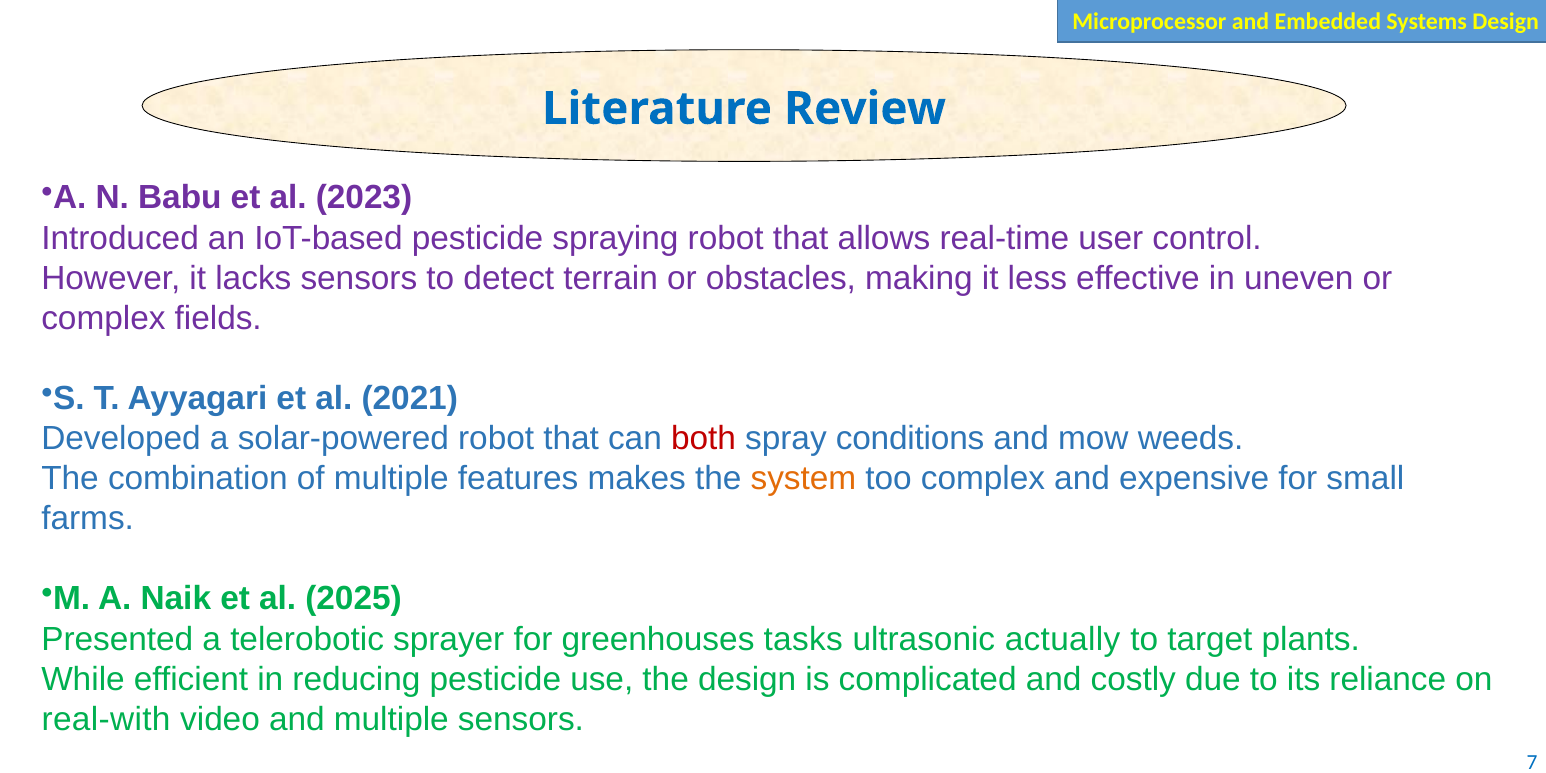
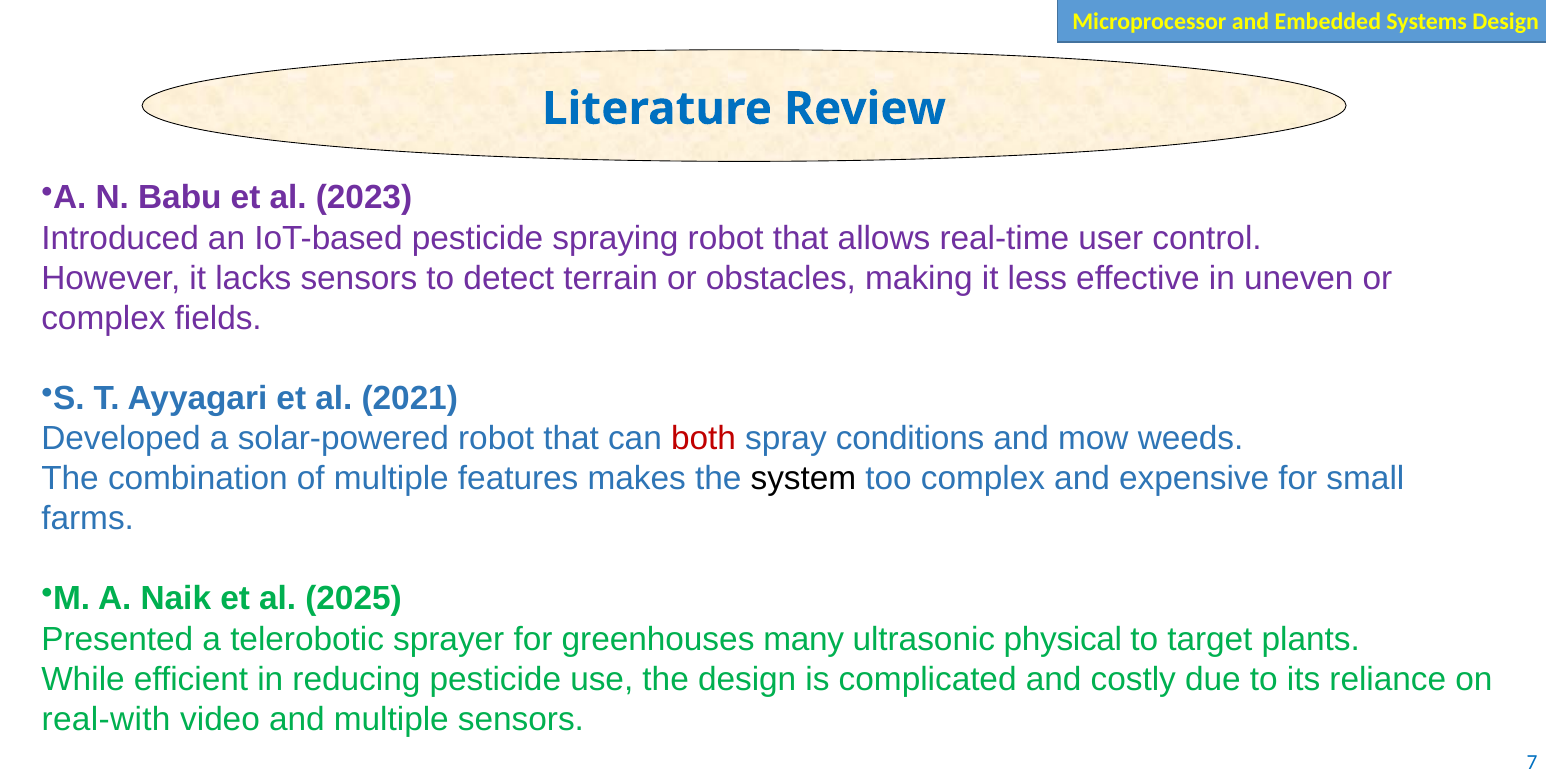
system colour: orange -> black
tasks: tasks -> many
actually: actually -> physical
